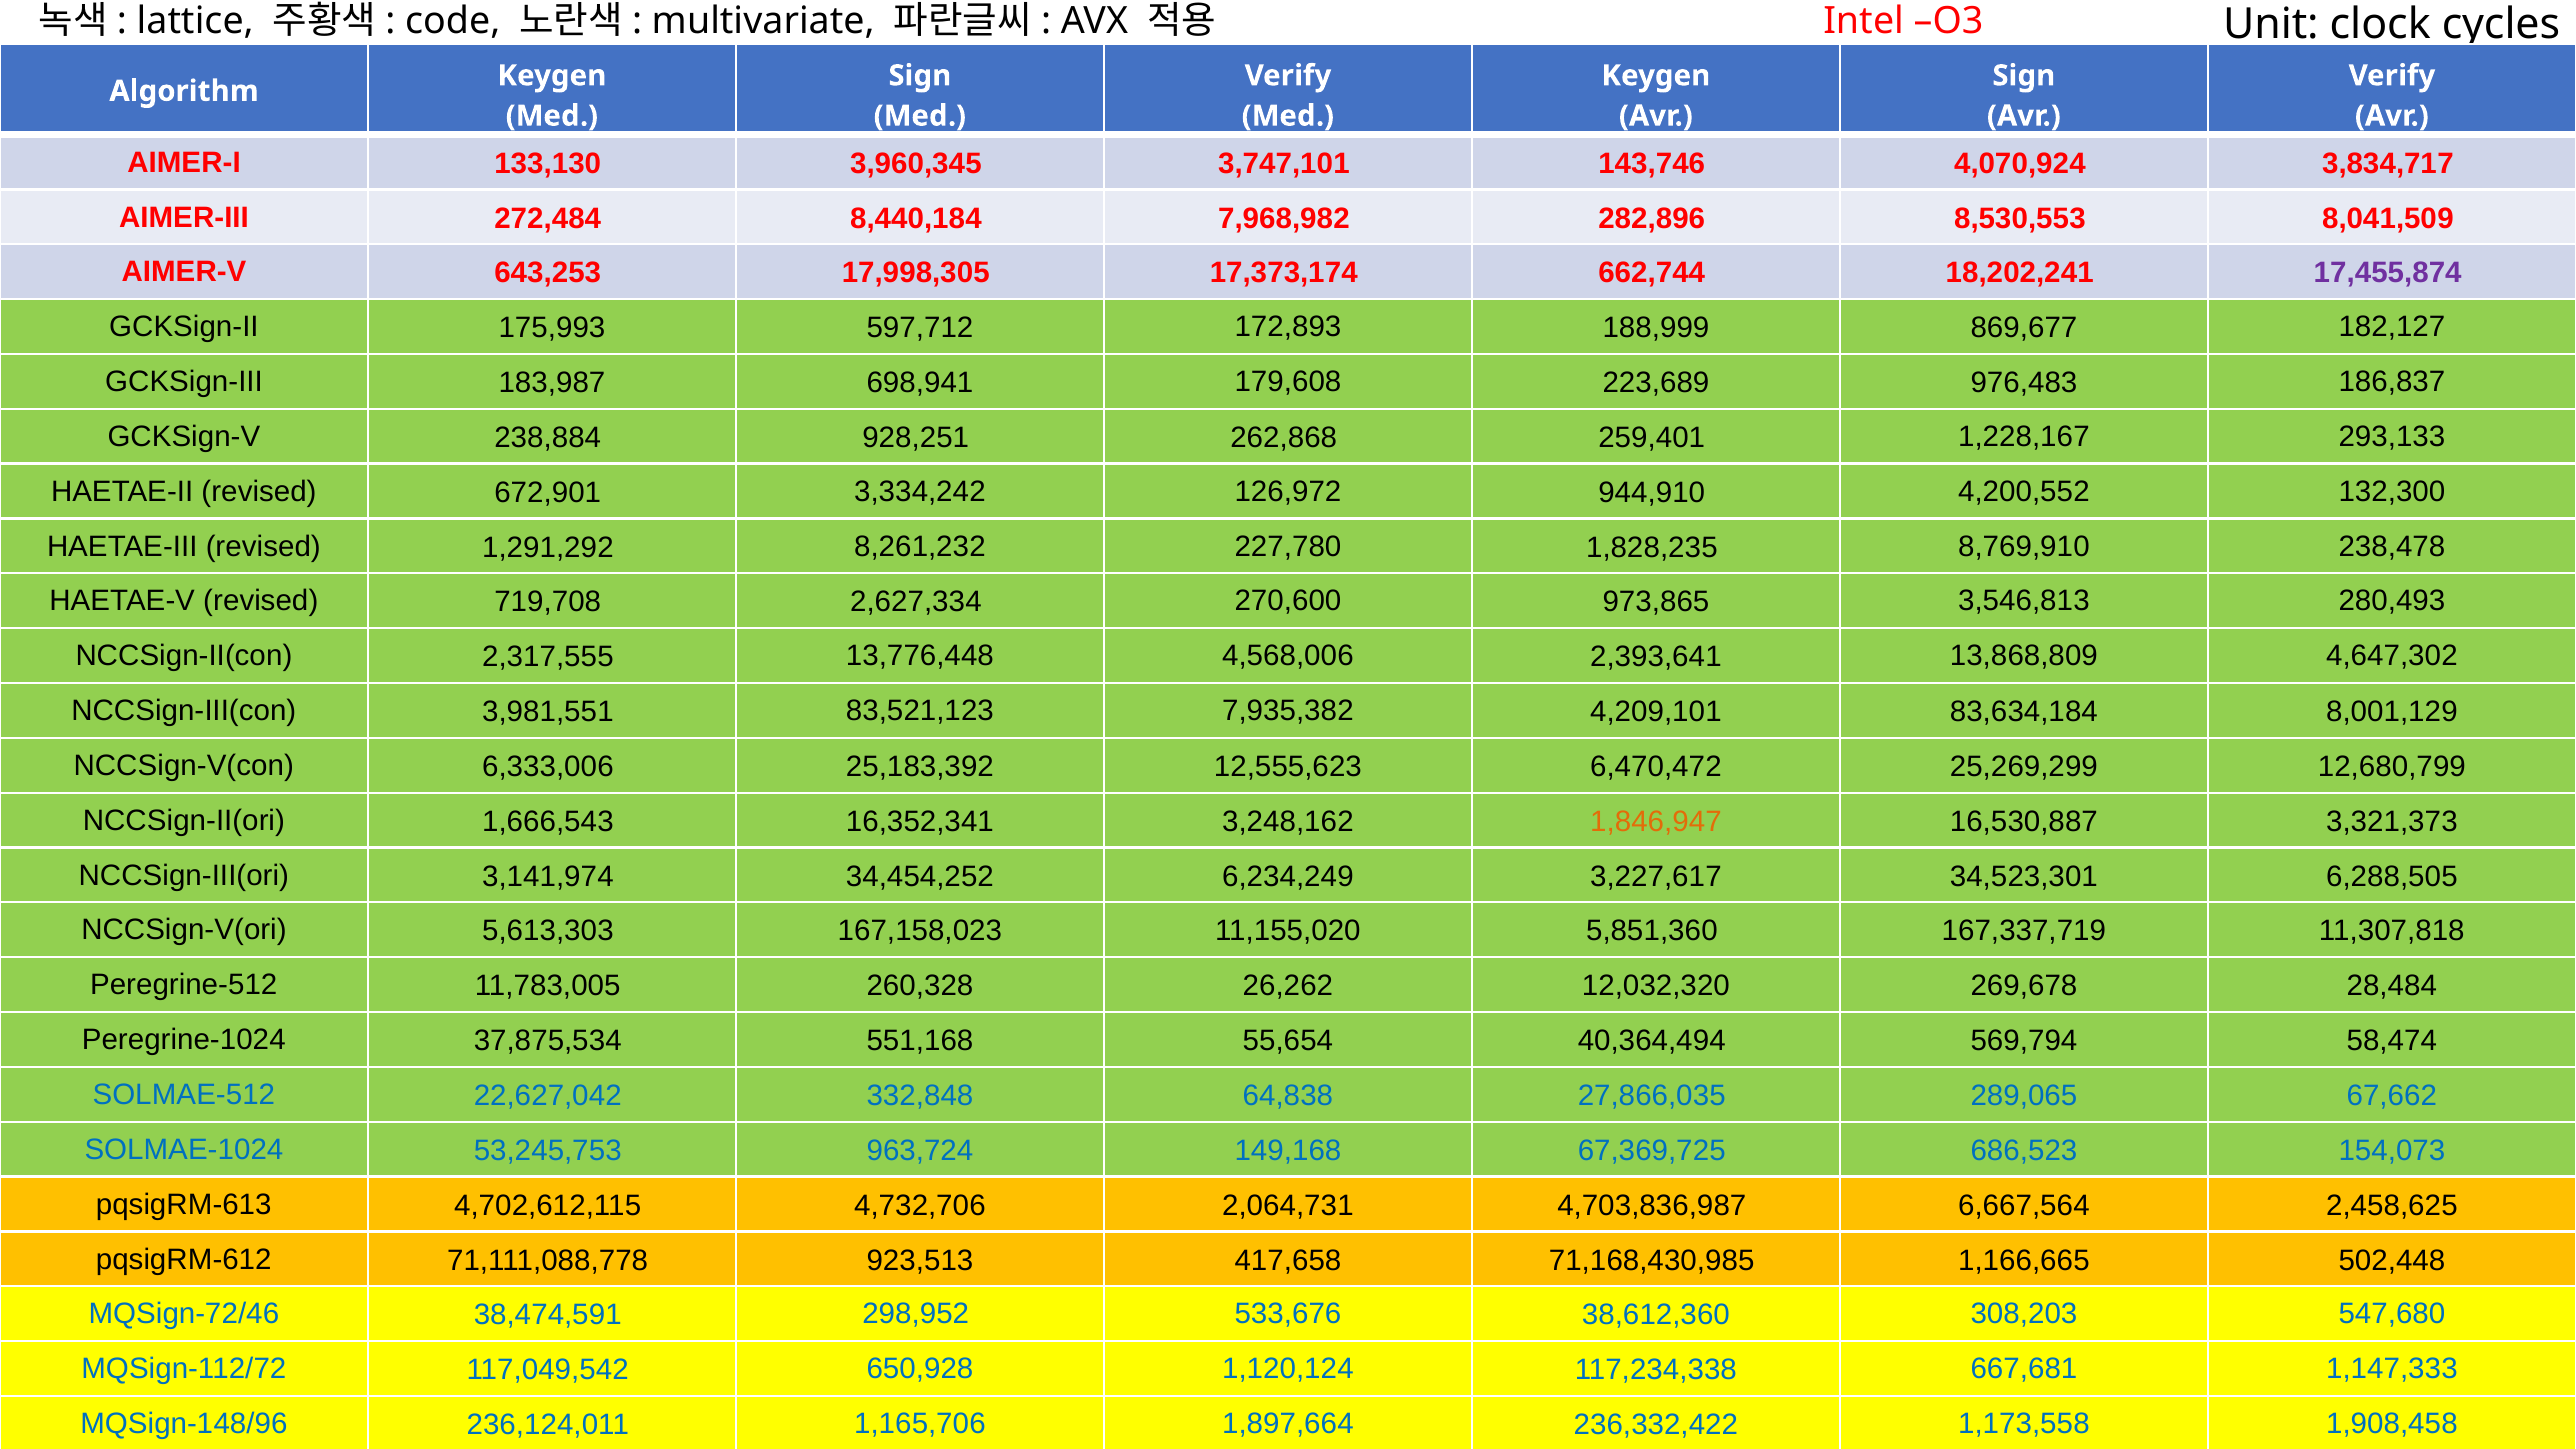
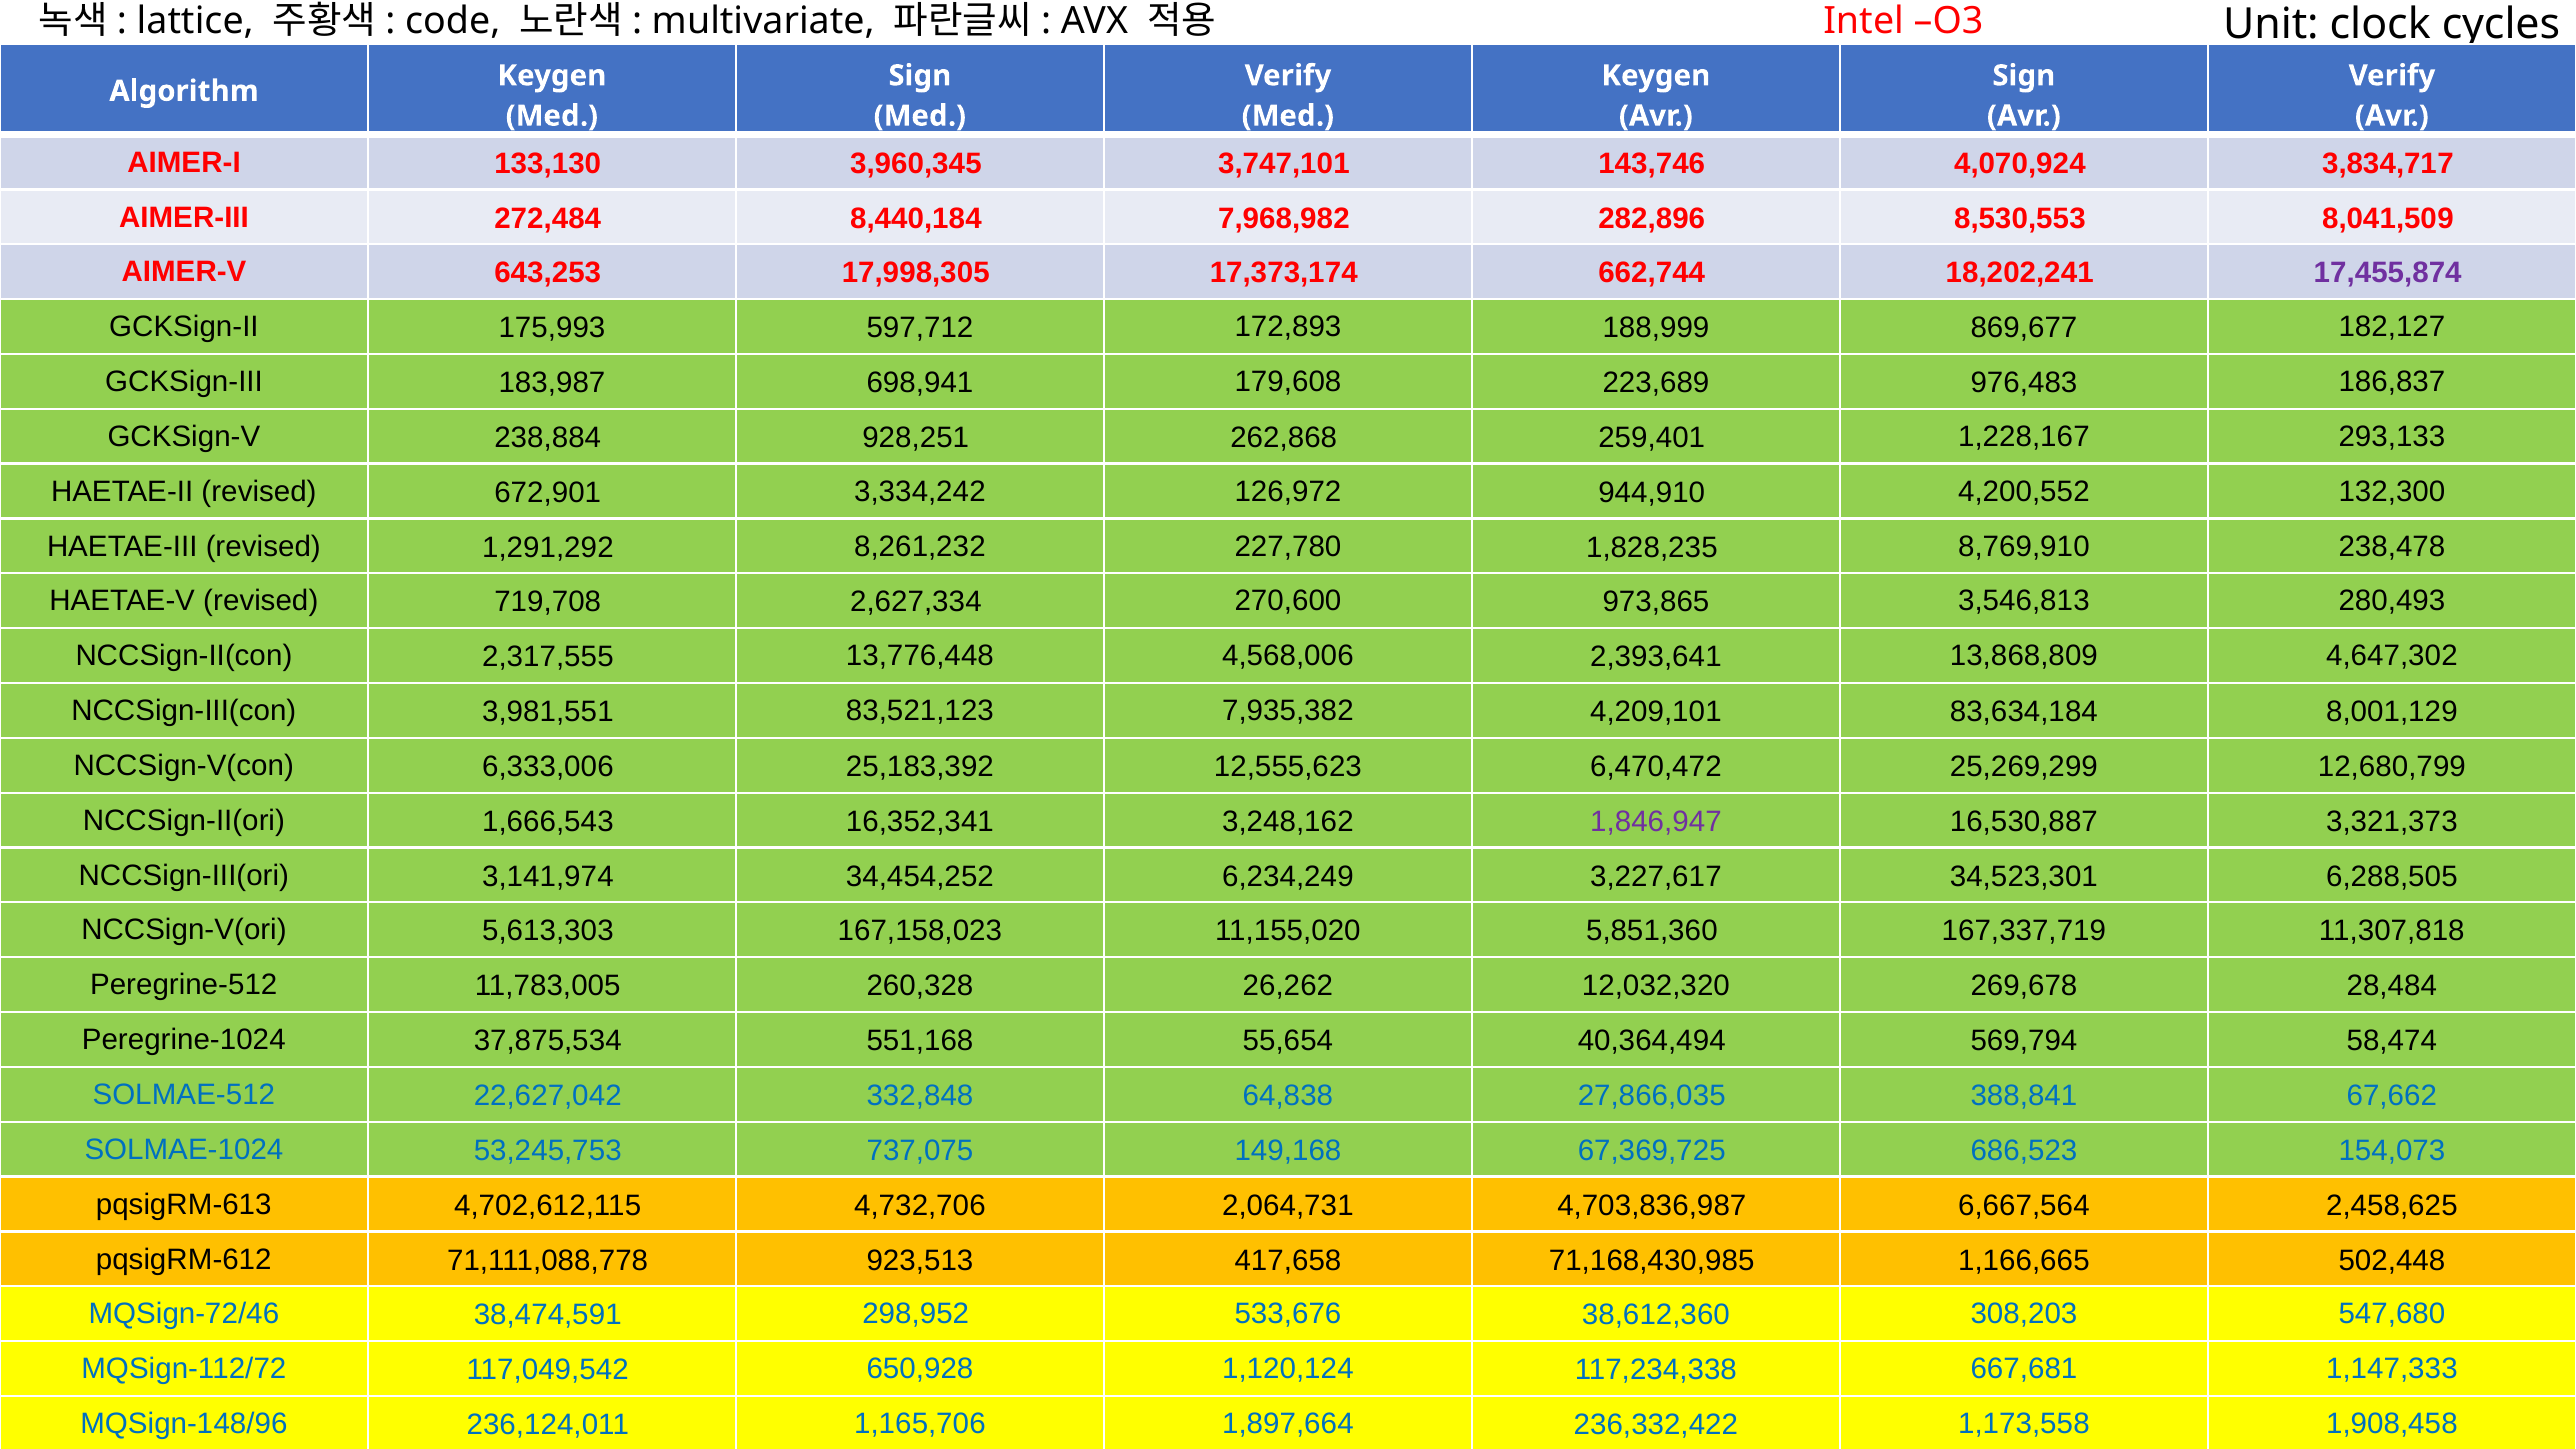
1,846,947 colour: orange -> purple
289,065: 289,065 -> 388,841
963,724: 963,724 -> 737,075
